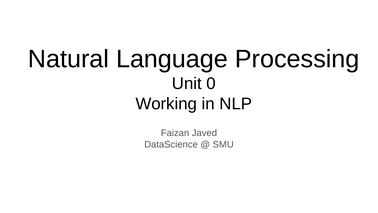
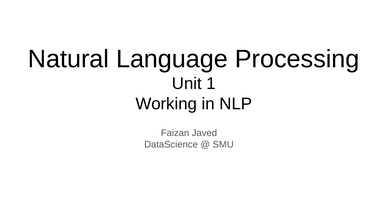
0: 0 -> 1
